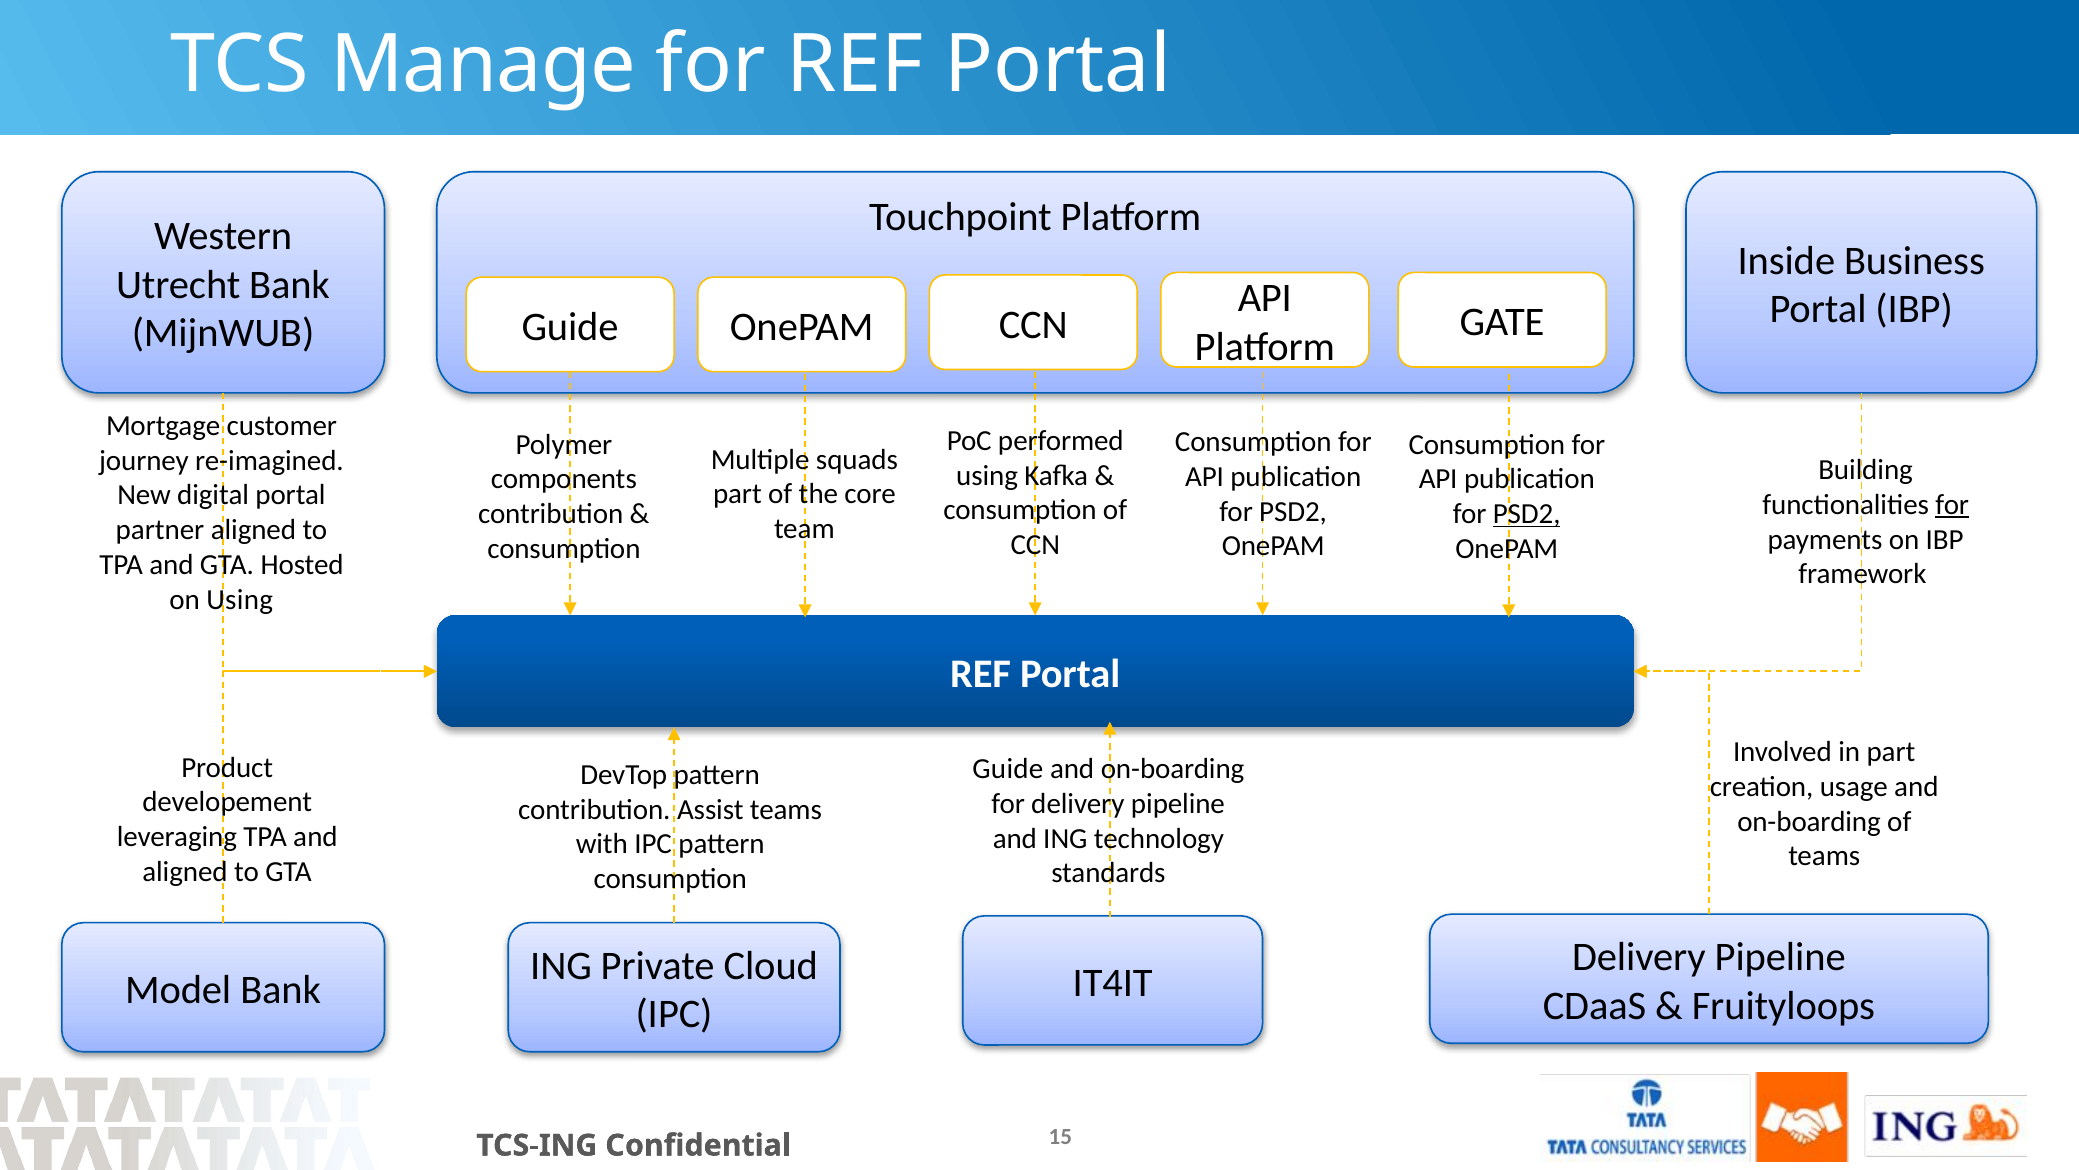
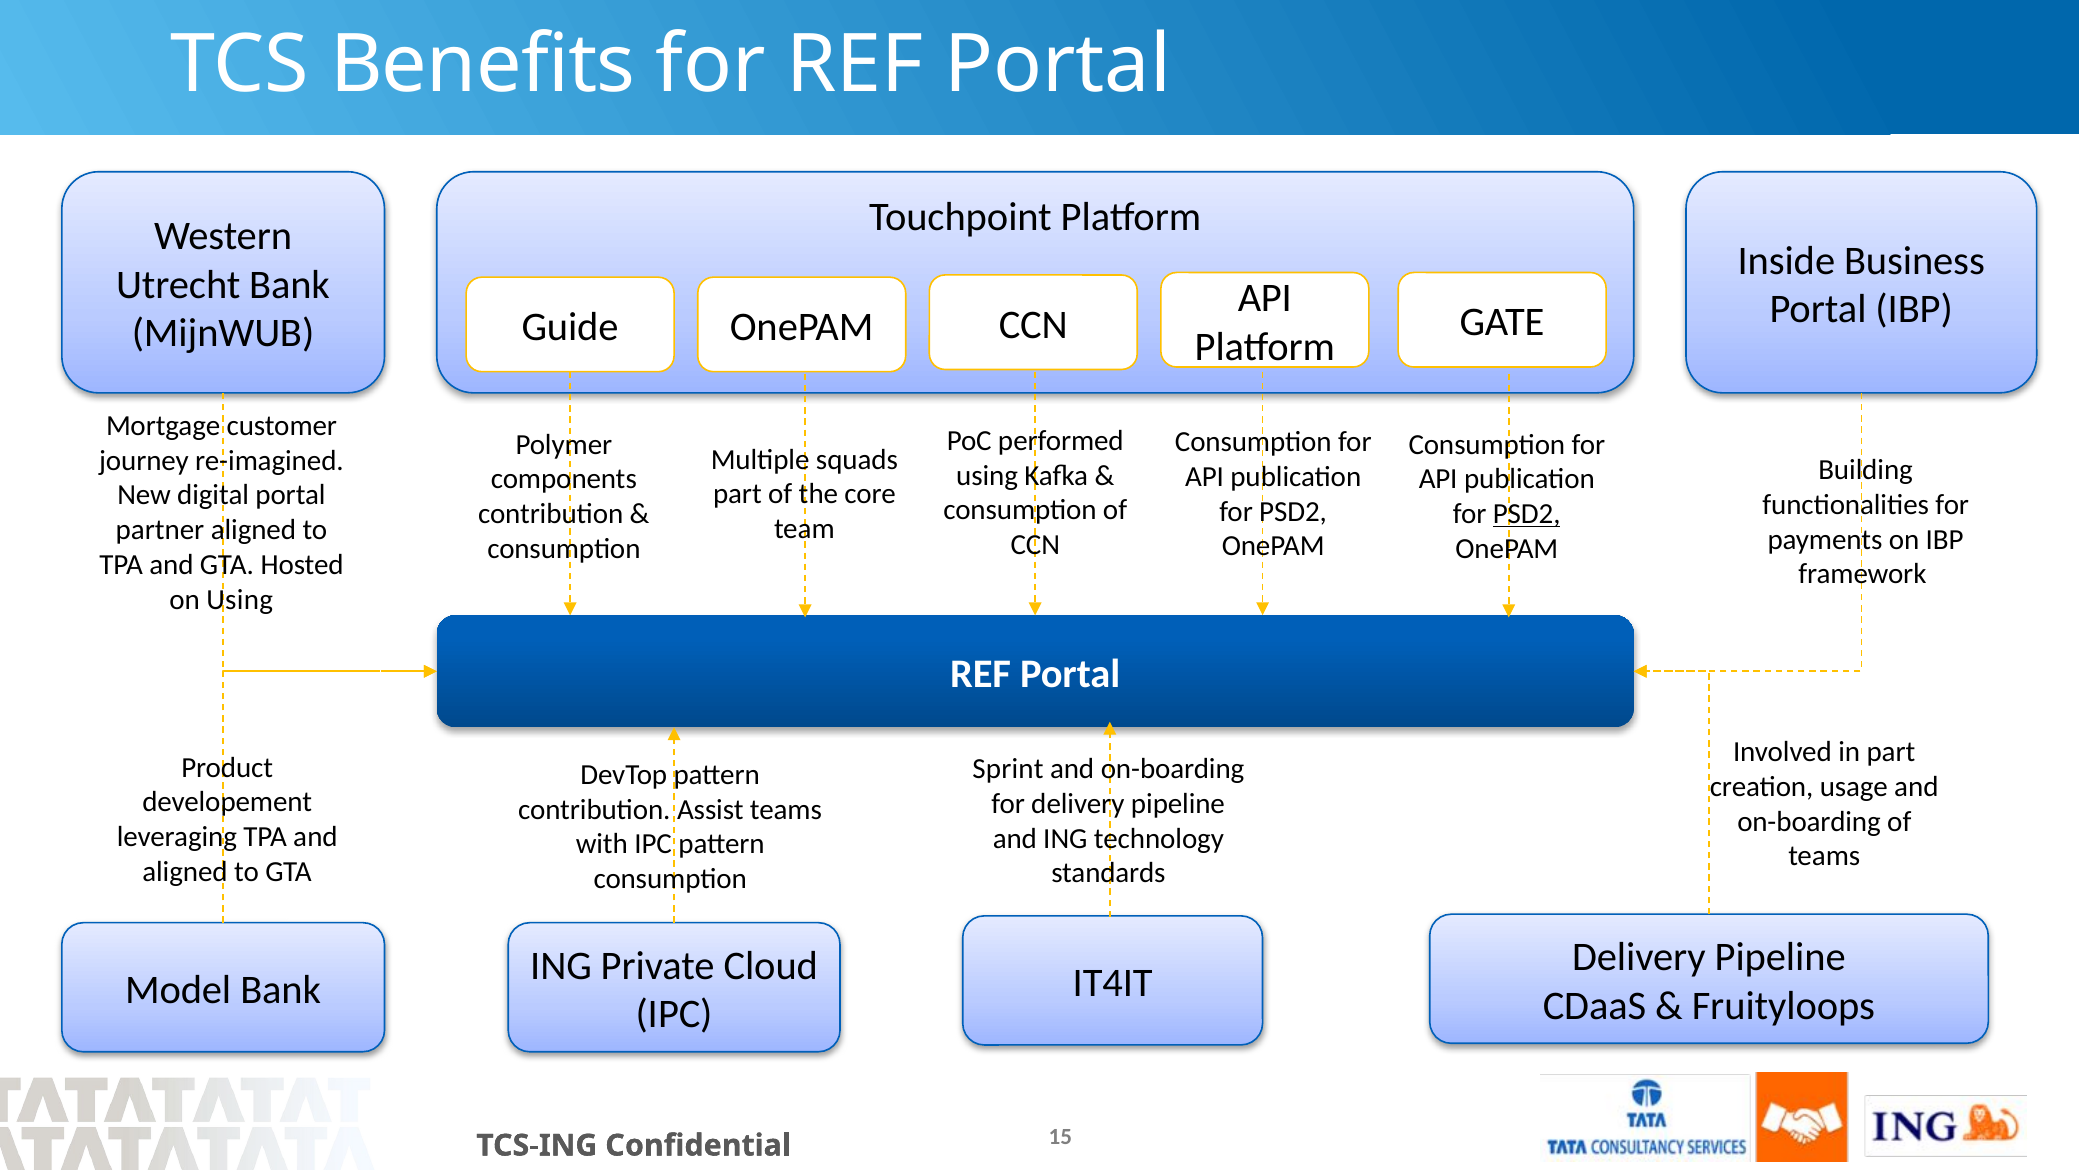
Manage: Manage -> Benefits
for at (1952, 504) underline: present -> none
Guide at (1008, 769): Guide -> Sprint
